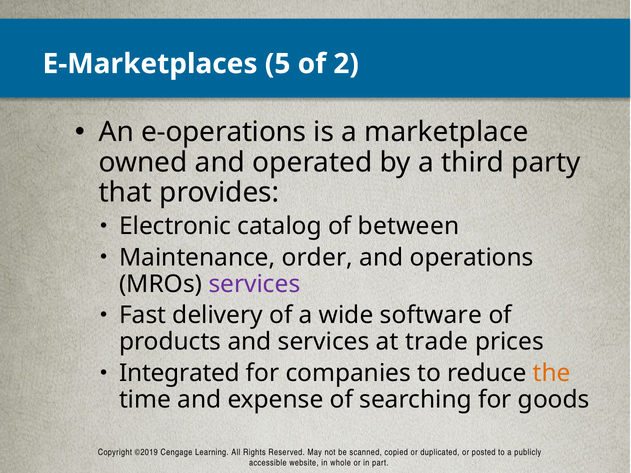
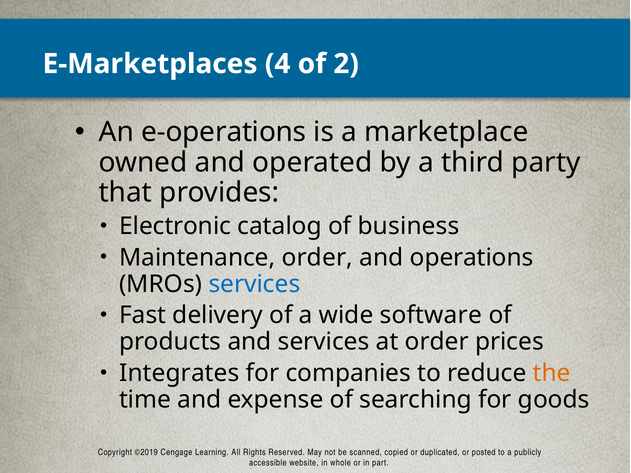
5: 5 -> 4
between: between -> business
services at (254, 284) colour: purple -> blue
at trade: trade -> order
Integrated: Integrated -> Integrates
